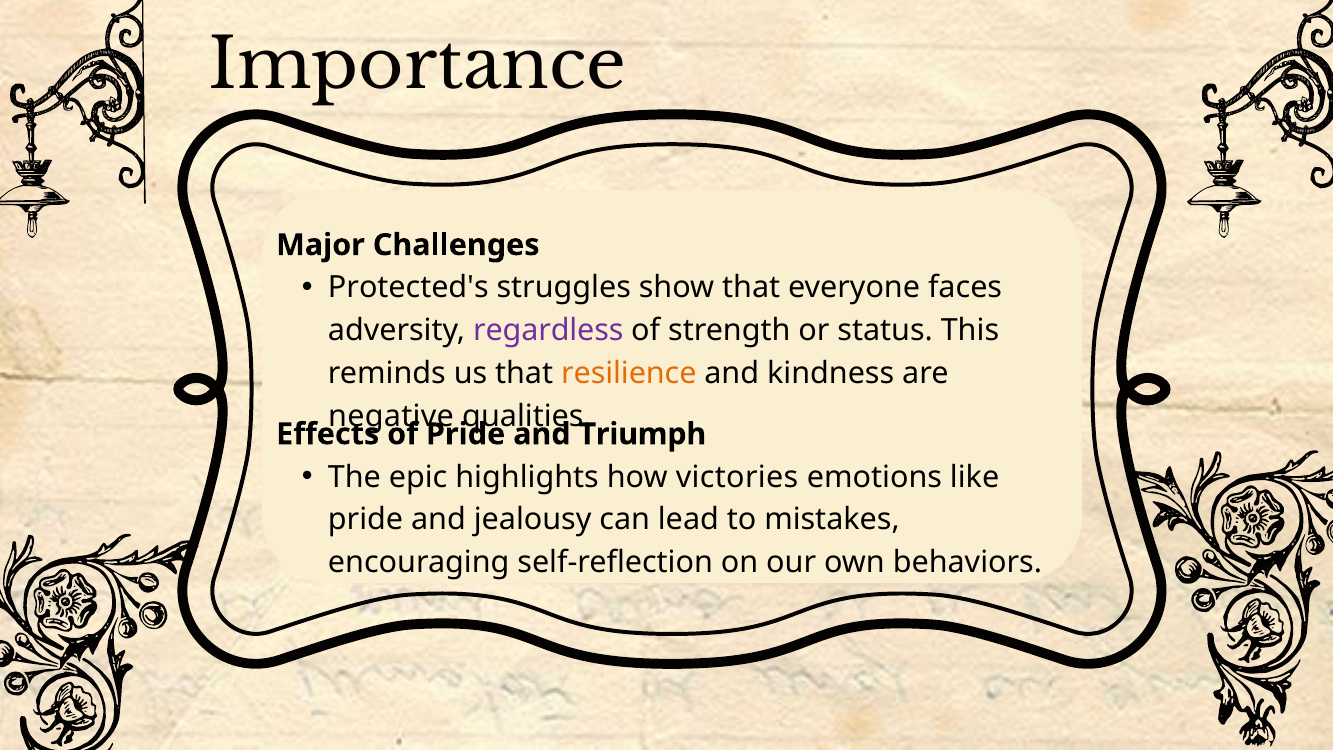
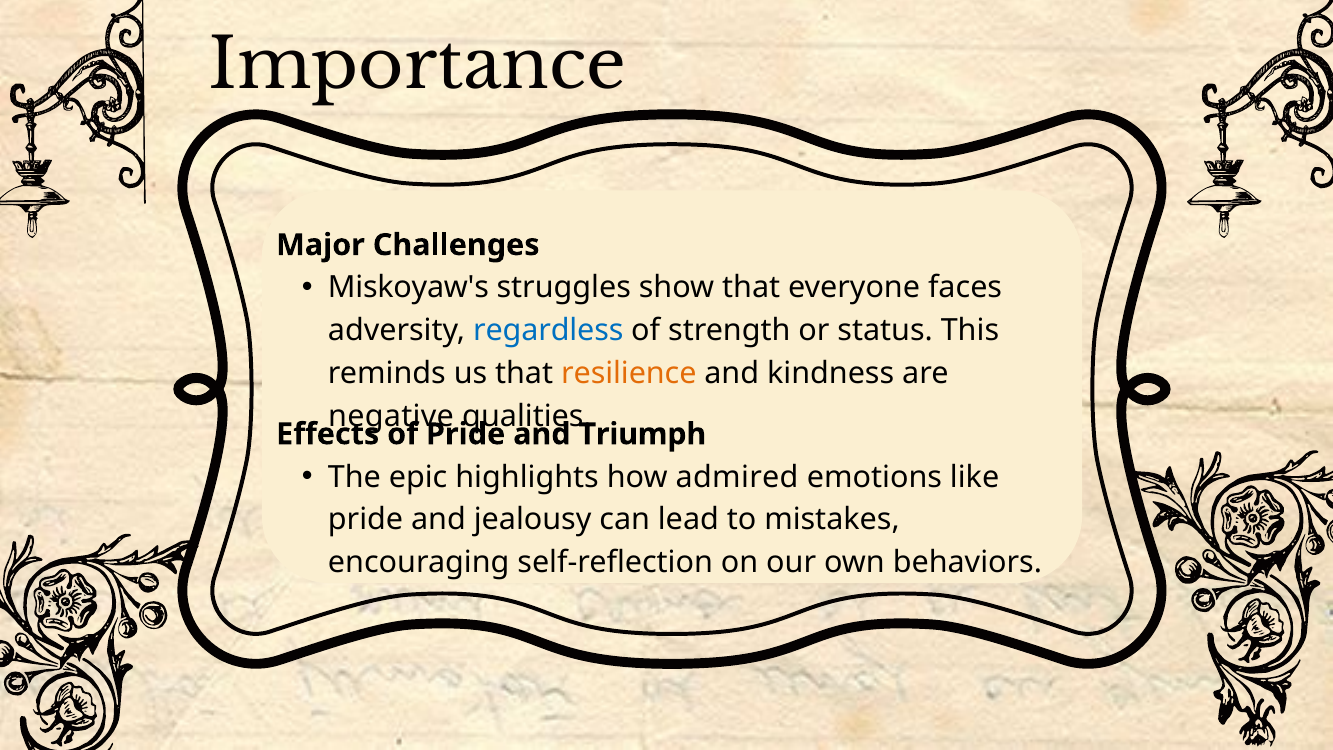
Protected's: Protected's -> Miskoyaw's
regardless colour: purple -> blue
victories: victories -> admired
